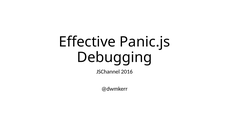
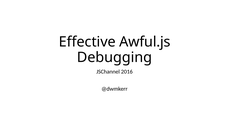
Panic.js: Panic.js -> Awful.js
